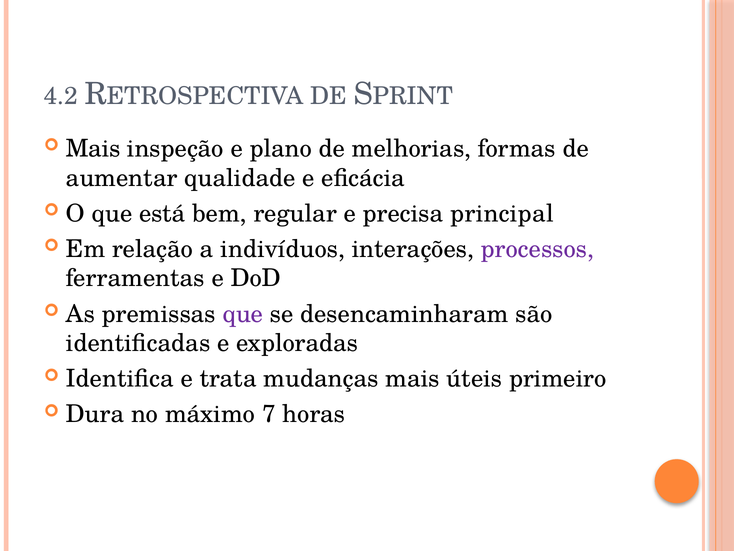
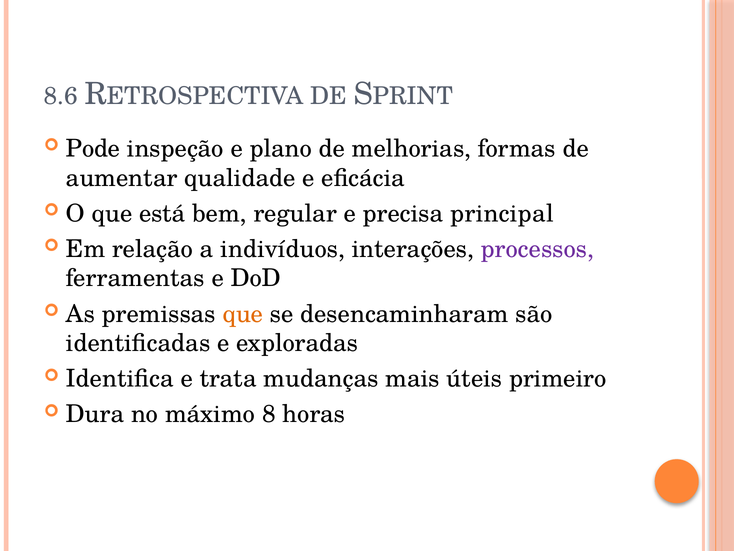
4.2: 4.2 -> 8.6
Mais at (93, 148): Mais -> Pode
que at (243, 314) colour: purple -> orange
7: 7 -> 8
